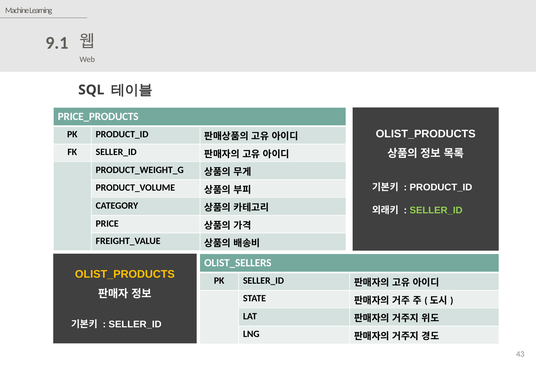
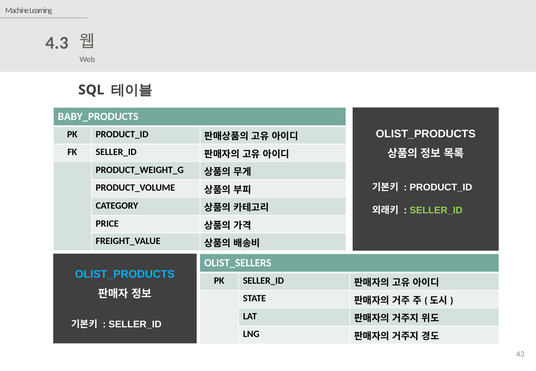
9.1: 9.1 -> 4.3
PRICE_PRODUCTS: PRICE_PRODUCTS -> BABY_PRODUCTS
OLIST_PRODUCTS at (125, 274) colour: yellow -> light blue
